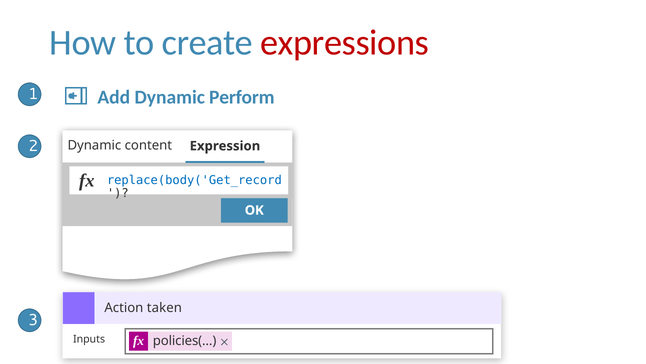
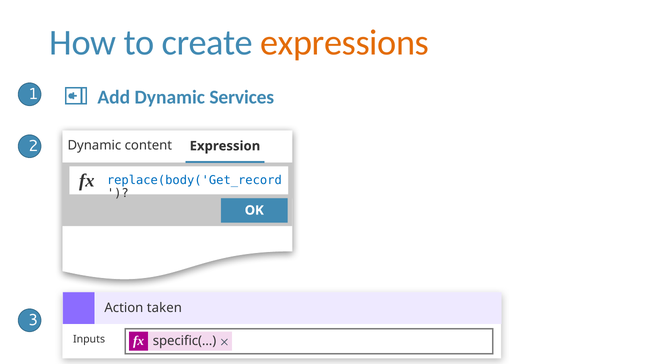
expressions colour: red -> orange
Perform: Perform -> Services
policies(…: policies(… -> specific(…
